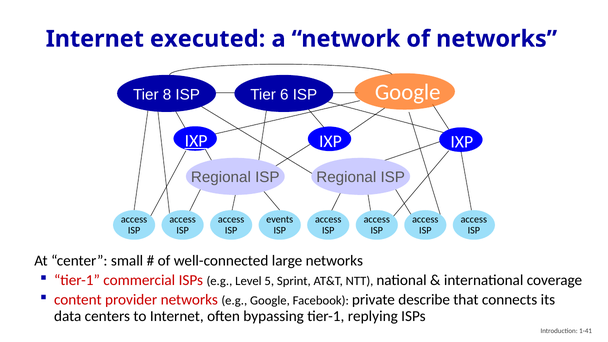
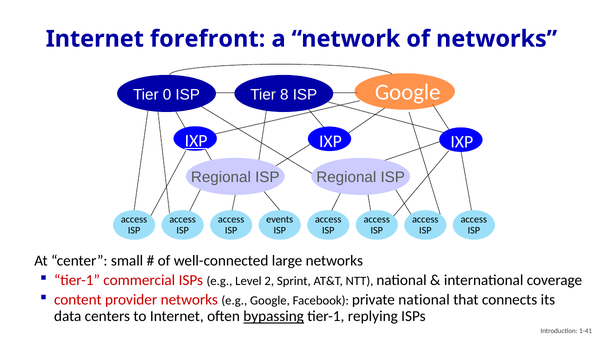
executed: executed -> forefront
8: 8 -> 0
6: 6 -> 8
5: 5 -> 2
private describe: describe -> national
bypassing underline: none -> present
